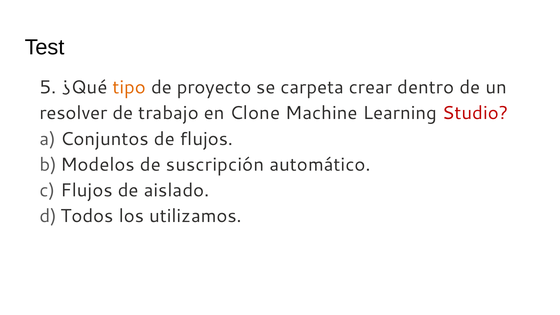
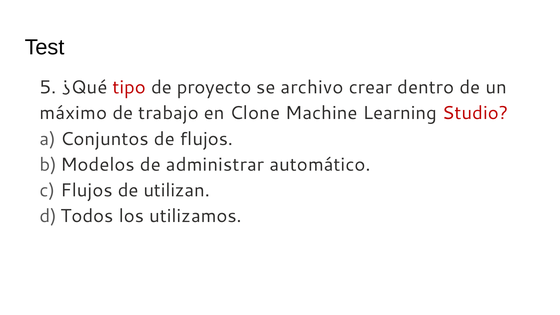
tipo colour: orange -> red
carpeta: carpeta -> archivo
resolver: resolver -> máximo
suscripción: suscripción -> administrar
aislado: aislado -> utilizan
